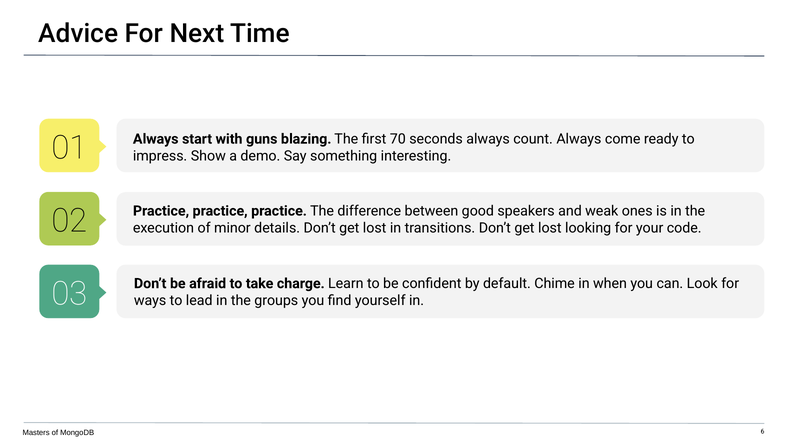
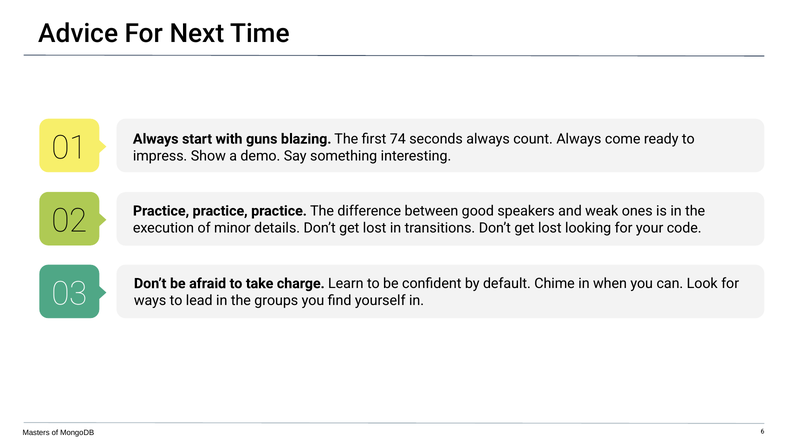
70: 70 -> 74
